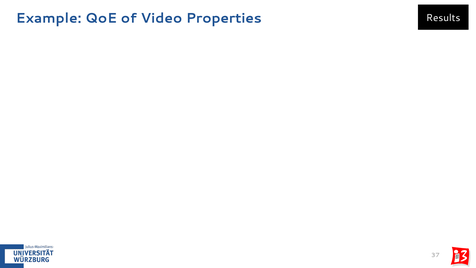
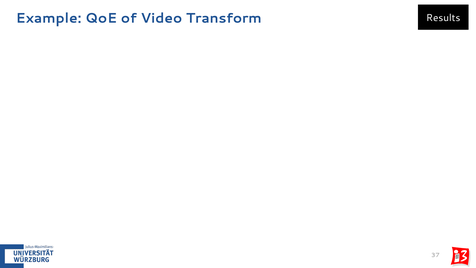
Properties: Properties -> Transform
